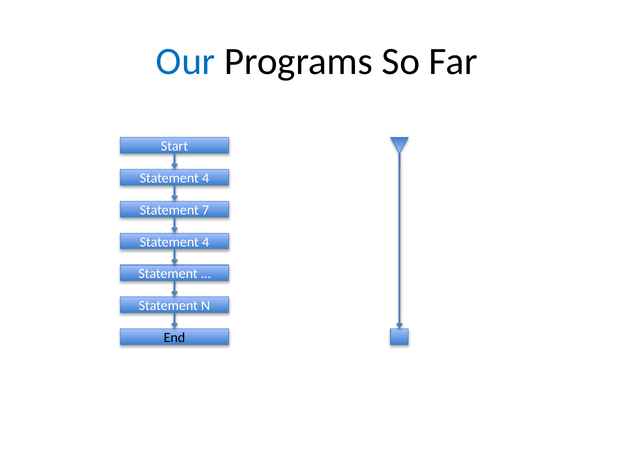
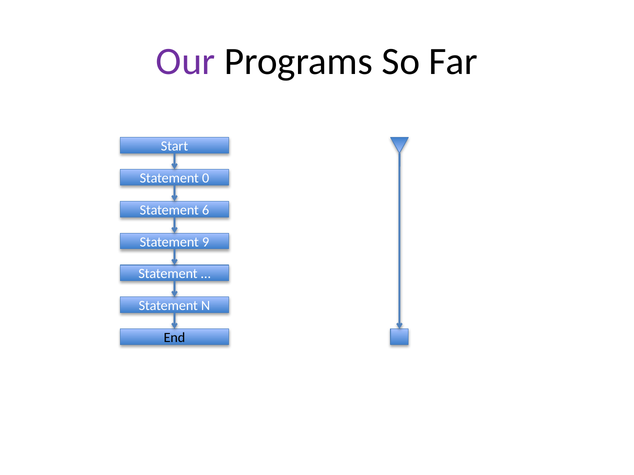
Our colour: blue -> purple
4 at (206, 178): 4 -> 0
7: 7 -> 6
4 at (206, 242): 4 -> 9
